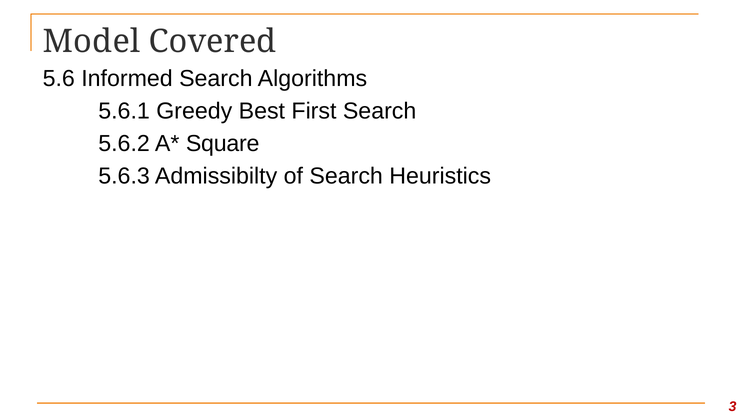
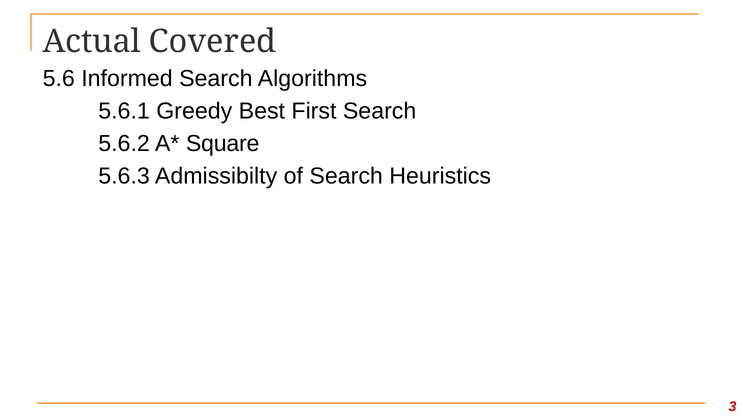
Model: Model -> Actual
